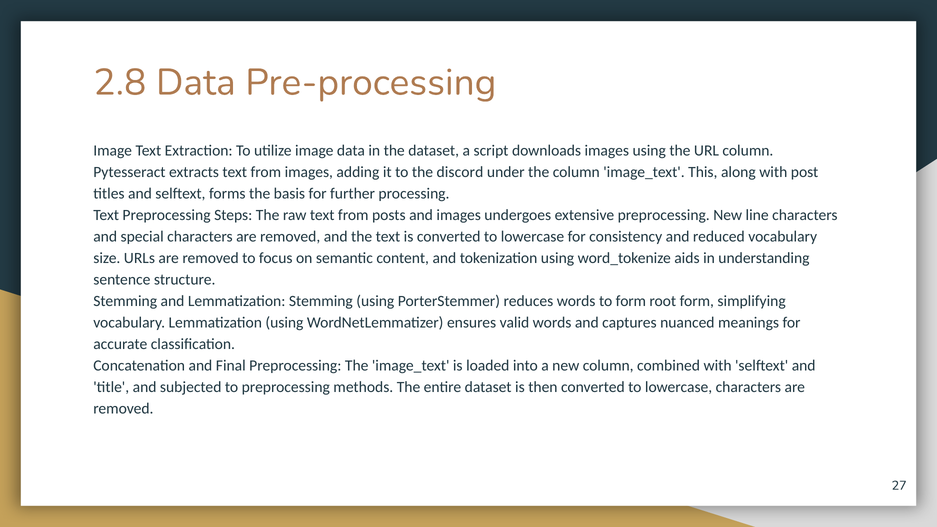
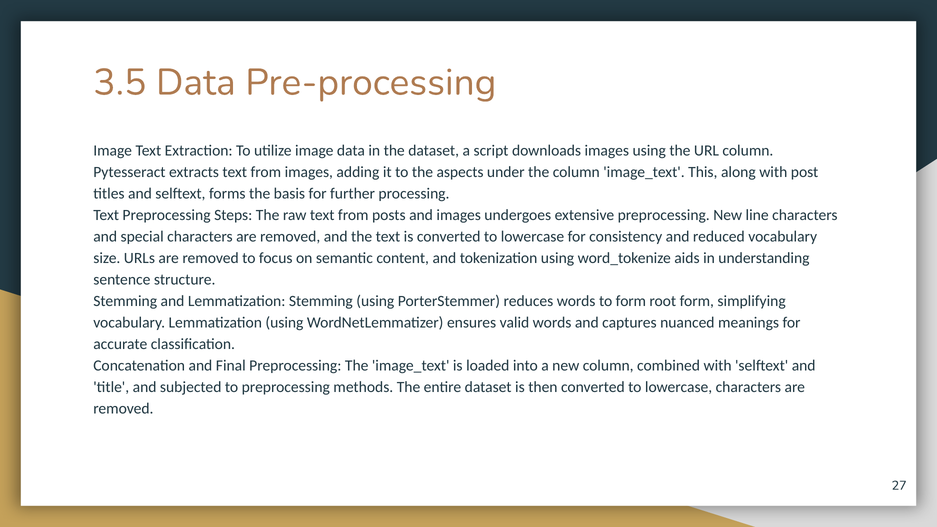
2.8: 2.8 -> 3.5
discord: discord -> aspects
